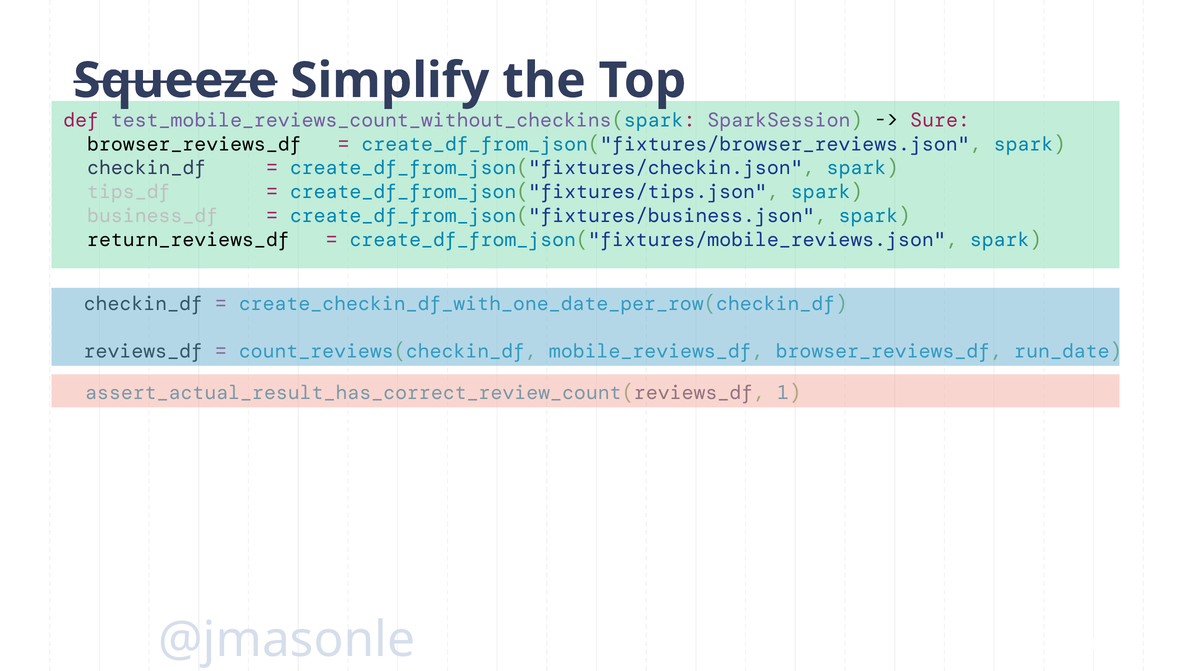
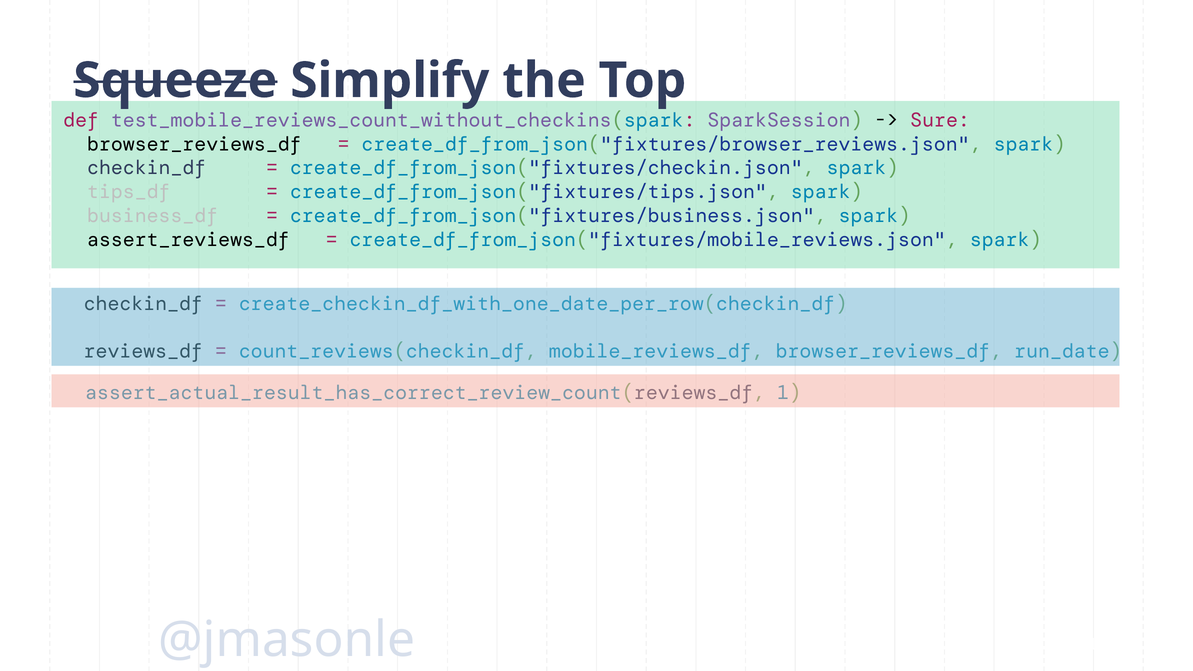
return_reviews_df: return_reviews_df -> assert_reviews_df
